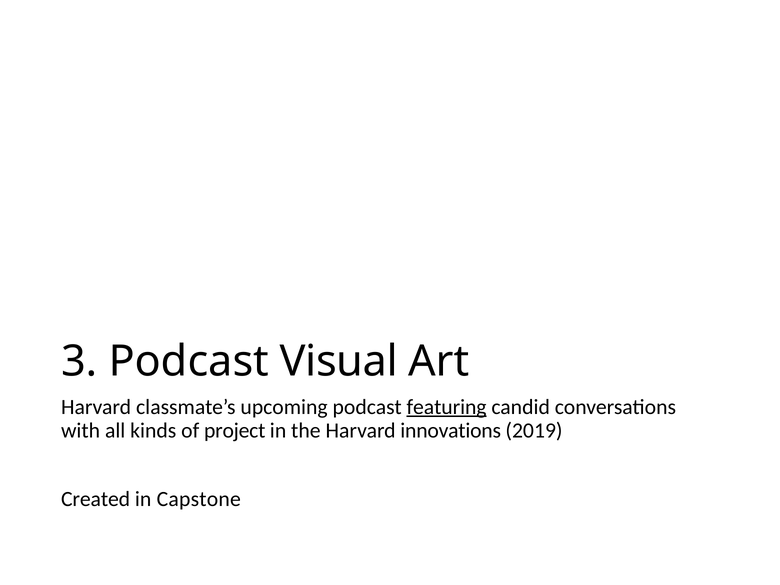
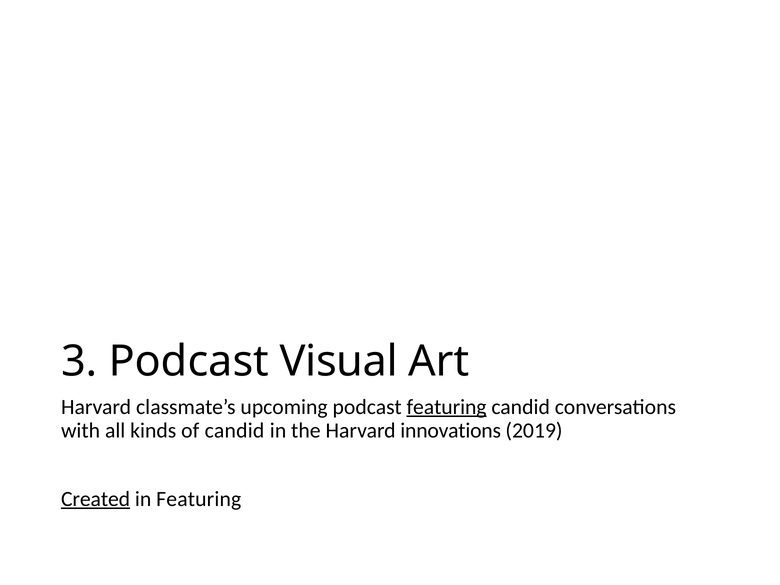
of project: project -> candid
Created underline: none -> present
in Capstone: Capstone -> Featuring
